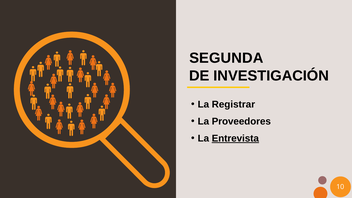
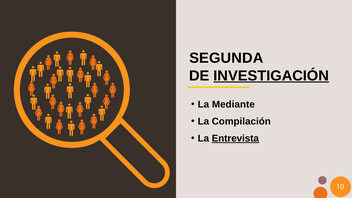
INVESTIGACIÓN underline: none -> present
Registrar: Registrar -> Mediante
Proveedores: Proveedores -> Compilación
